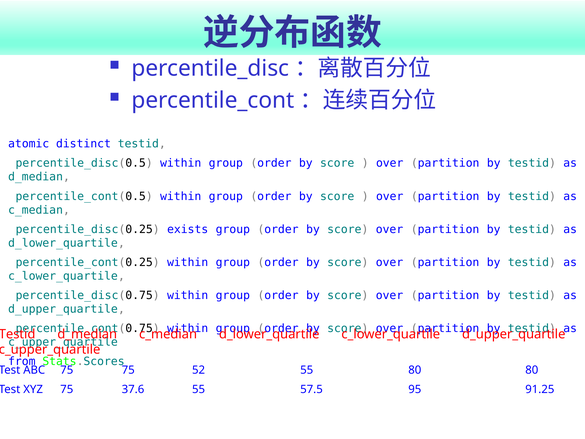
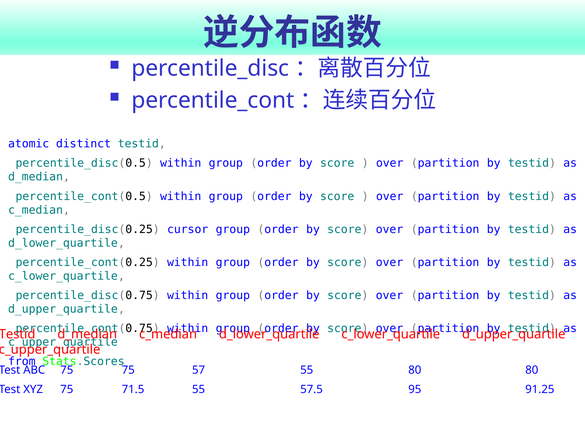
exists: exists -> cursor
52: 52 -> 57
37.6: 37.6 -> 71.5
